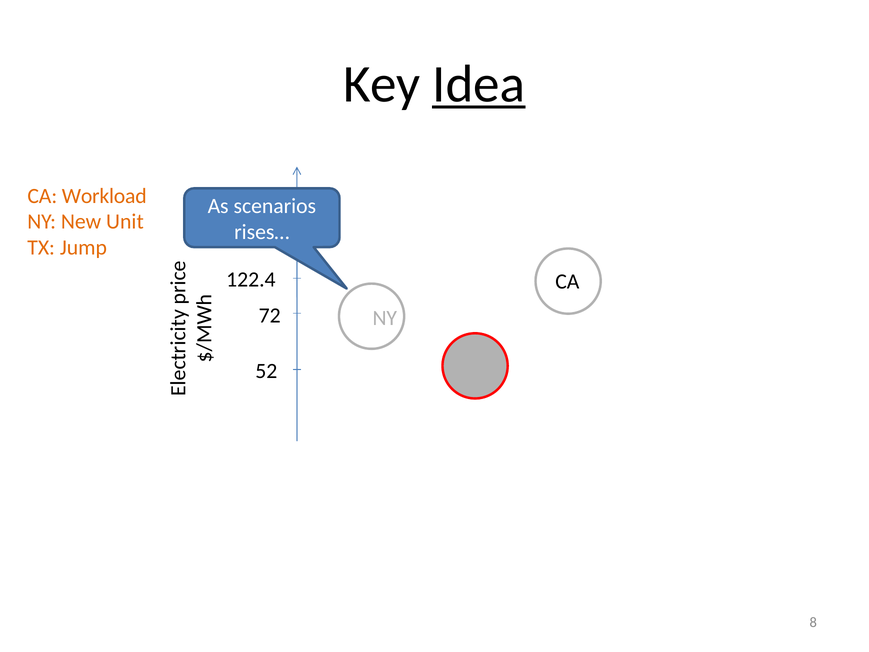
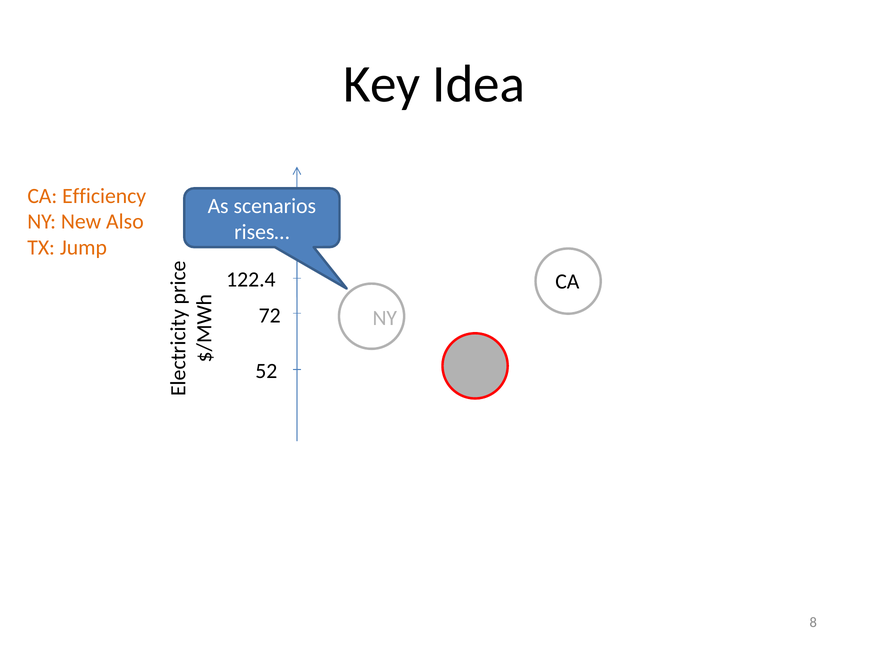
Idea underline: present -> none
Workload: Workload -> Efficiency
Unit: Unit -> Also
